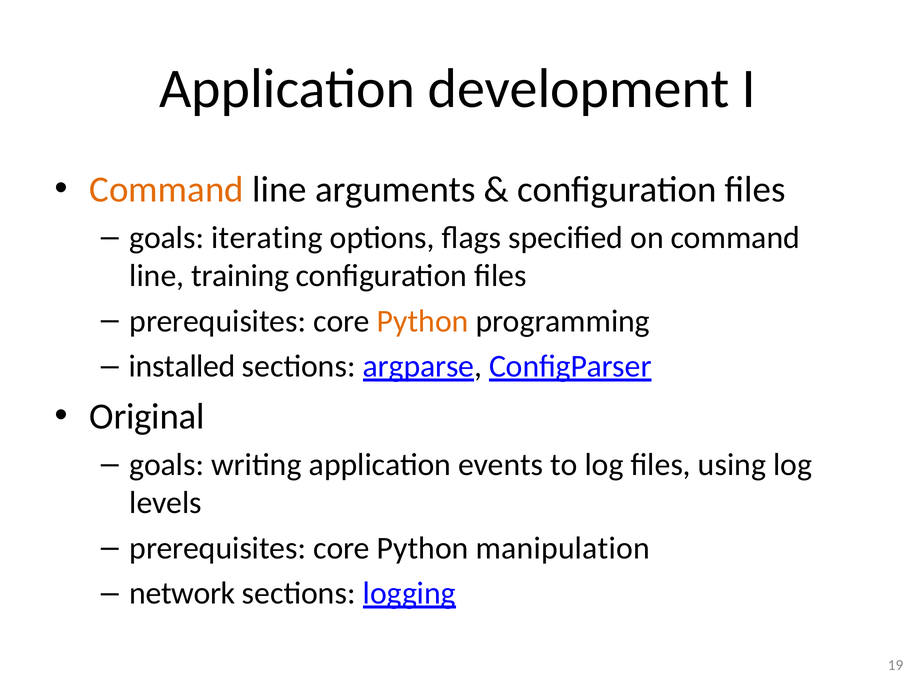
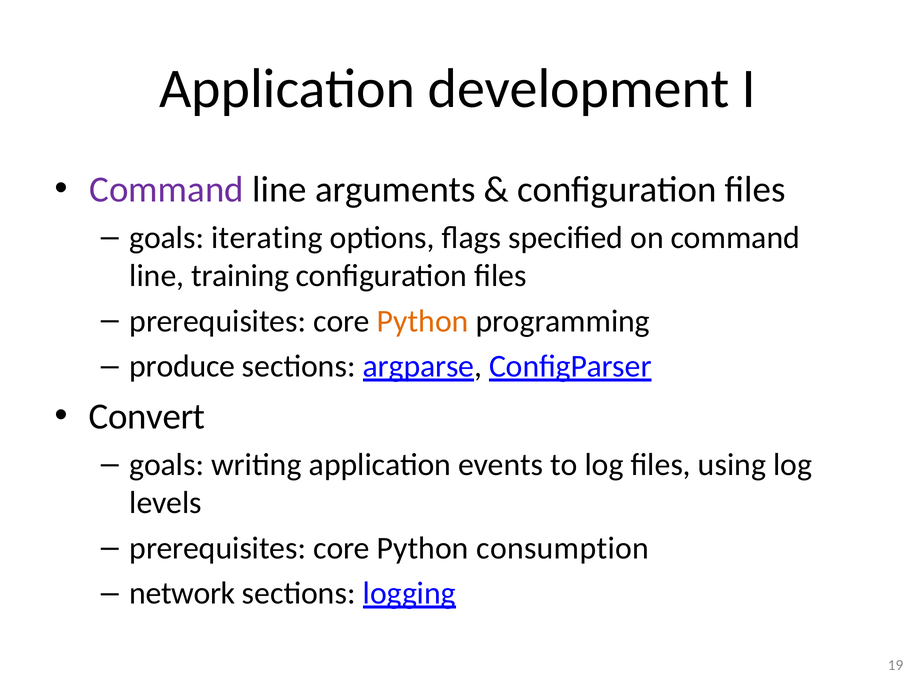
Command at (167, 190) colour: orange -> purple
installed: installed -> produce
Original: Original -> Convert
manipulation: manipulation -> consumption
